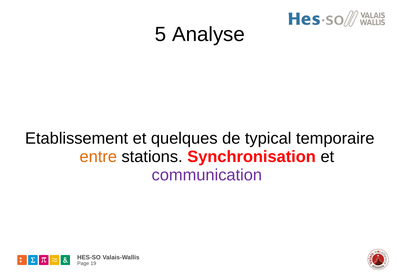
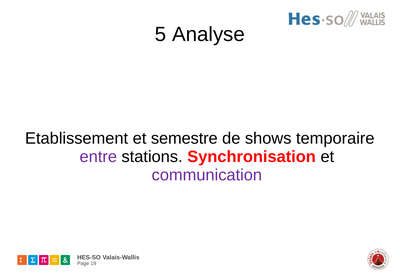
quelques: quelques -> semestre
typical: typical -> shows
entre colour: orange -> purple
